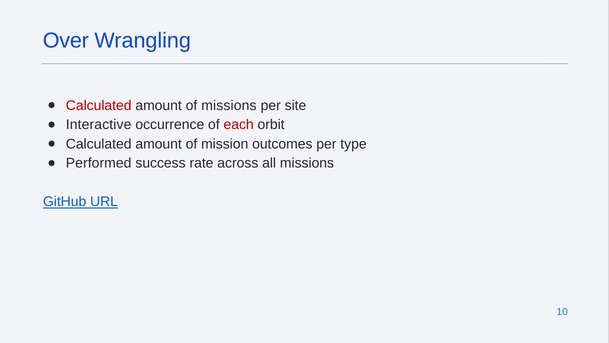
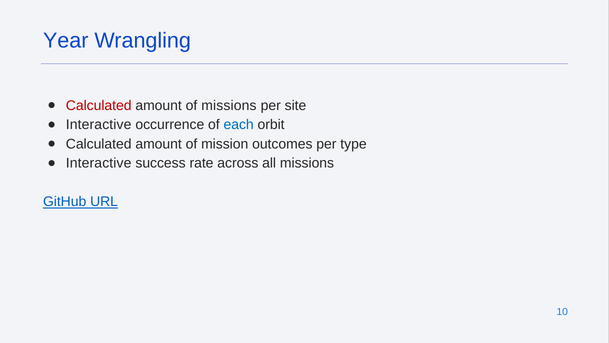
Over: Over -> Year
each colour: red -> blue
Performed at (99, 163): Performed -> Interactive
